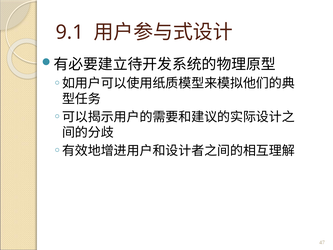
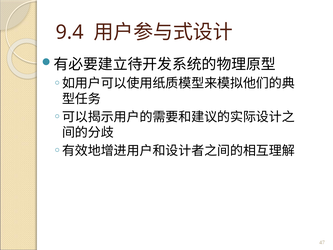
9.1: 9.1 -> 9.4
